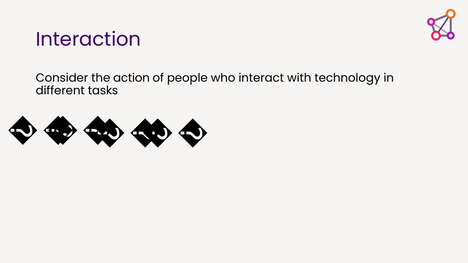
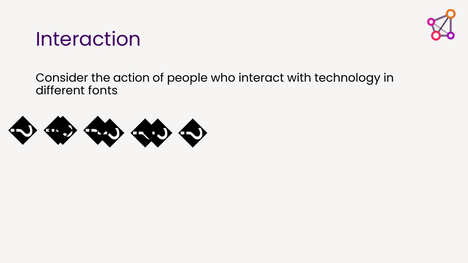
tasks: tasks -> fonts
